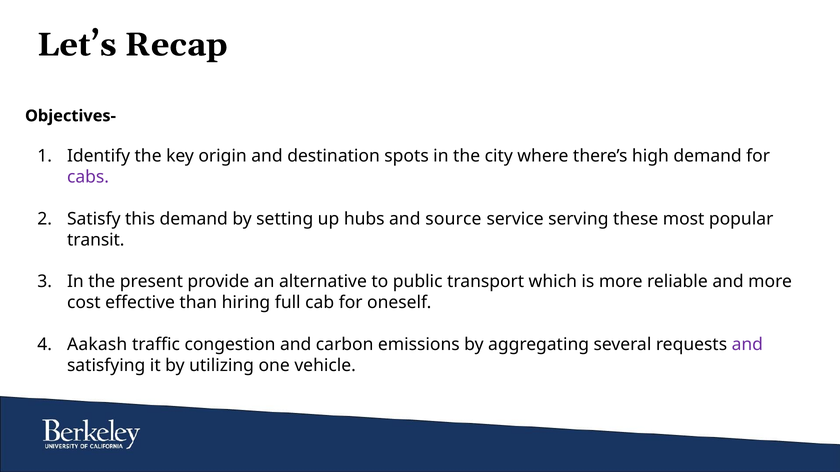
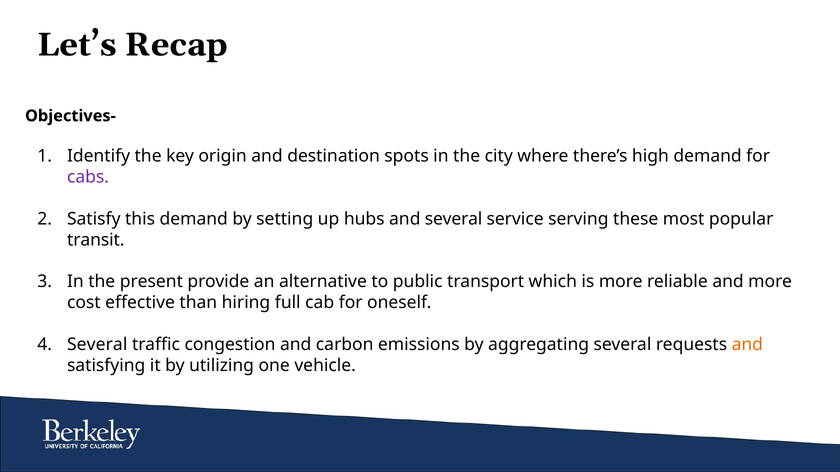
and source: source -> several
Aakash at (97, 345): Aakash -> Several
and at (747, 345) colour: purple -> orange
